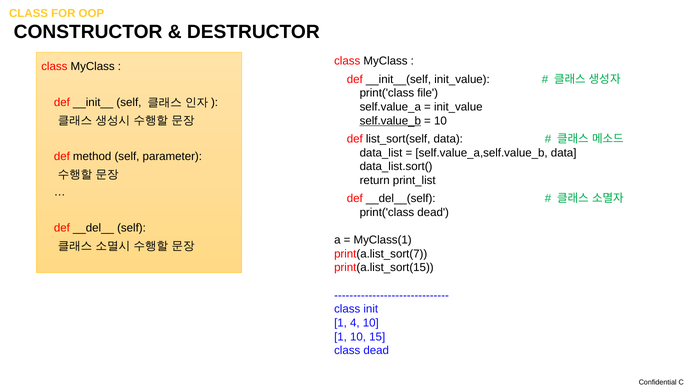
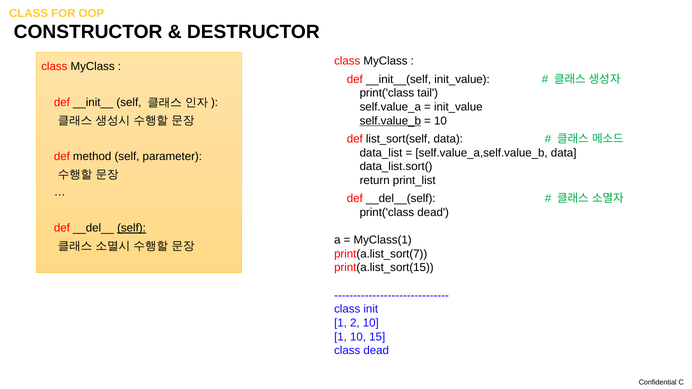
file: file -> tail
self at (131, 228) underline: none -> present
4: 4 -> 2
